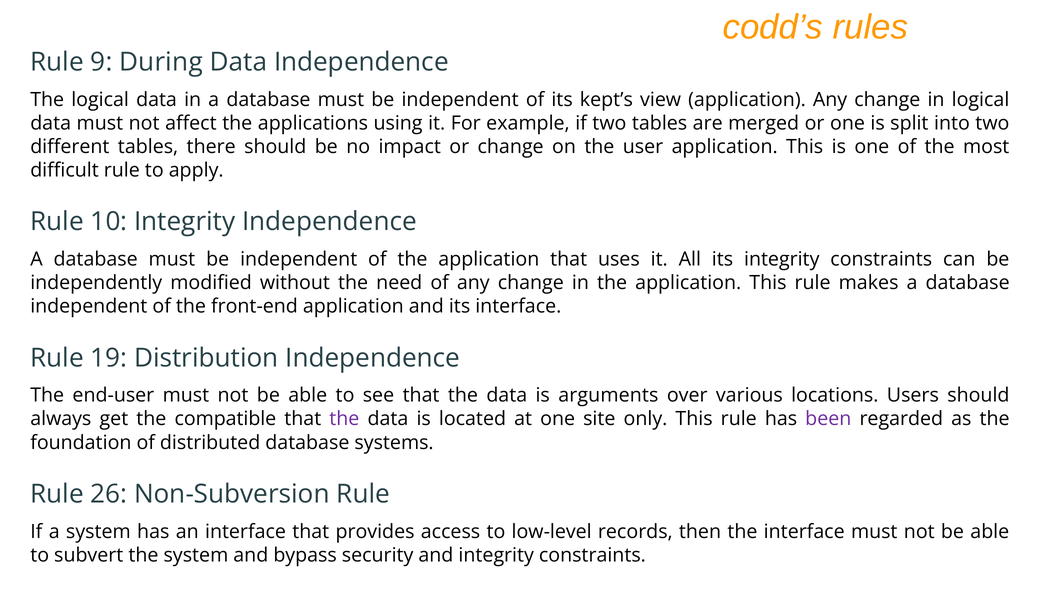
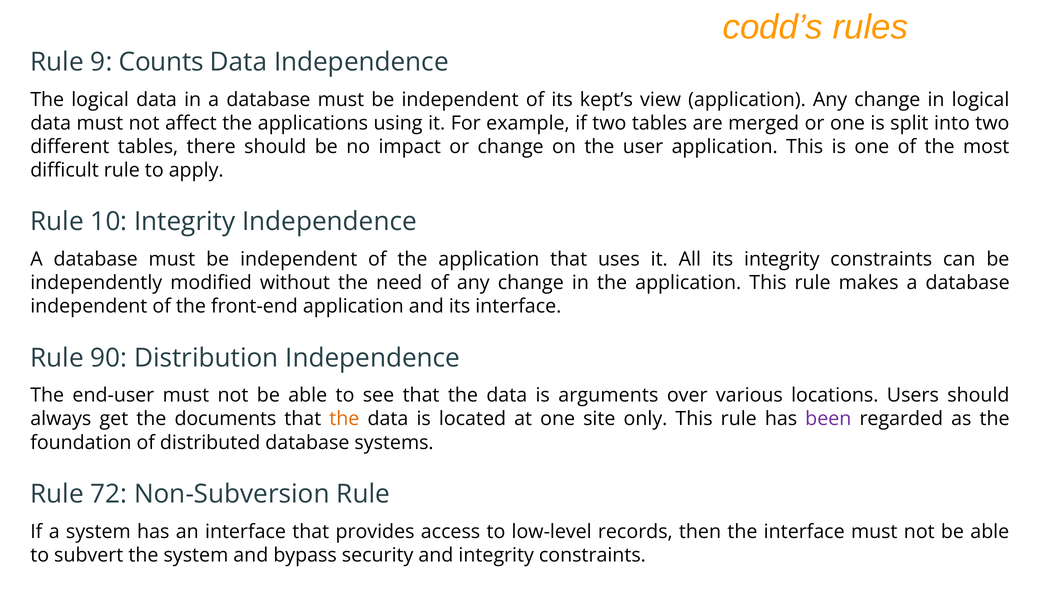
During: During -> Counts
19: 19 -> 90
compatible: compatible -> documents
the at (344, 419) colour: purple -> orange
26: 26 -> 72
